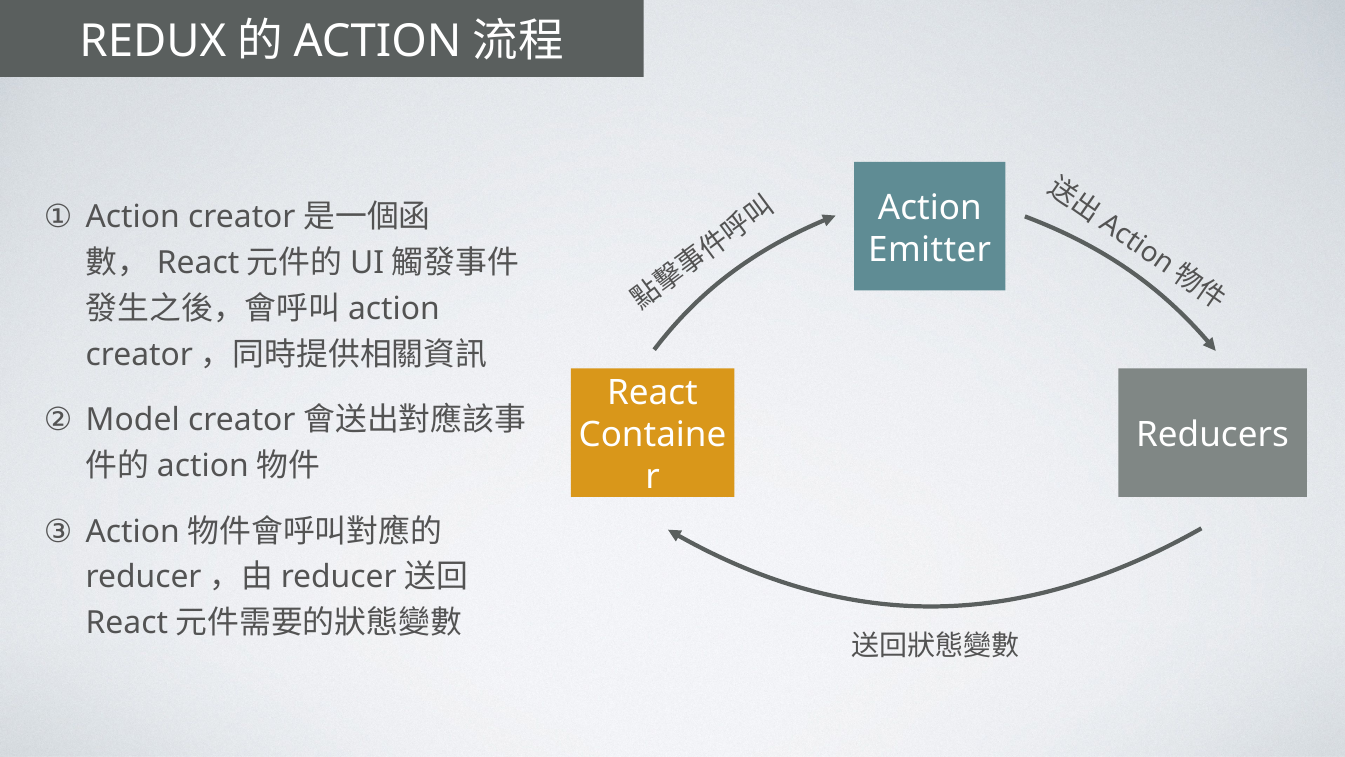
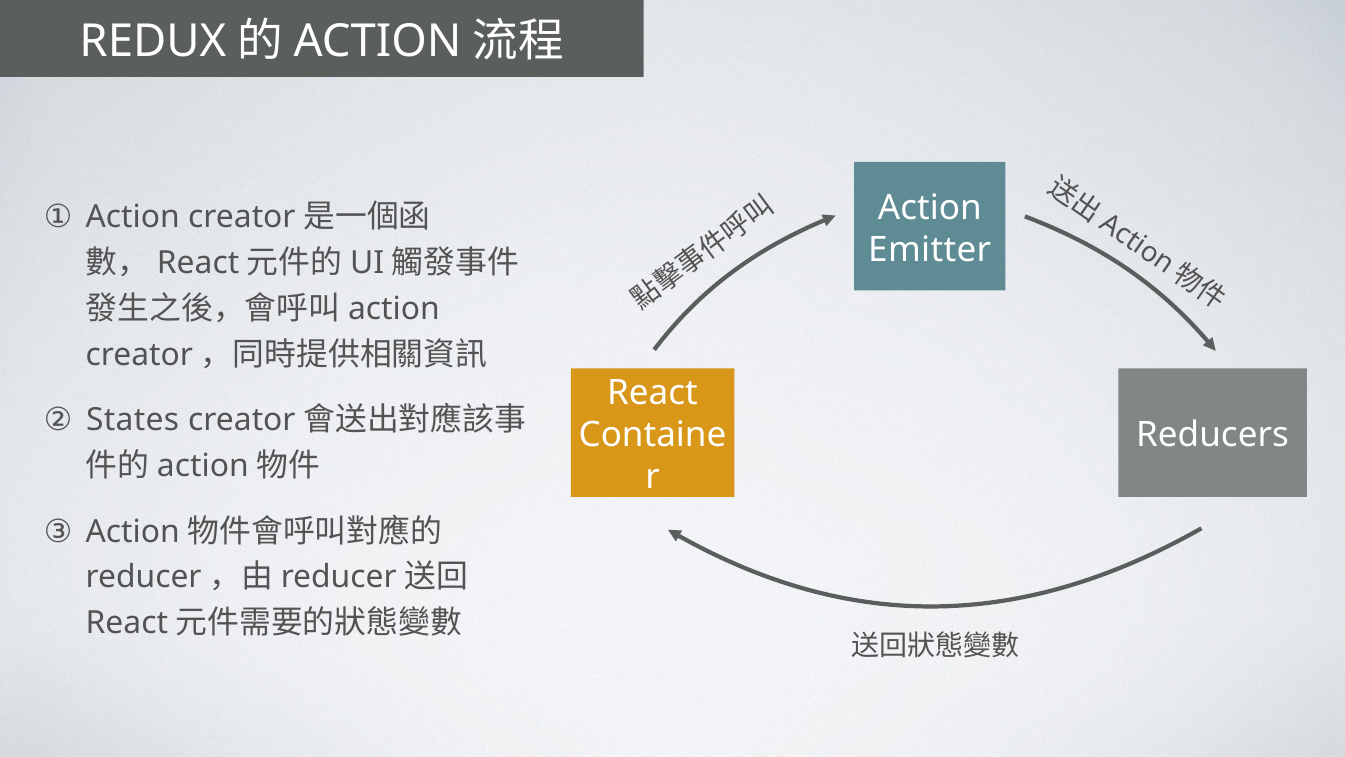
Model: Model -> States
